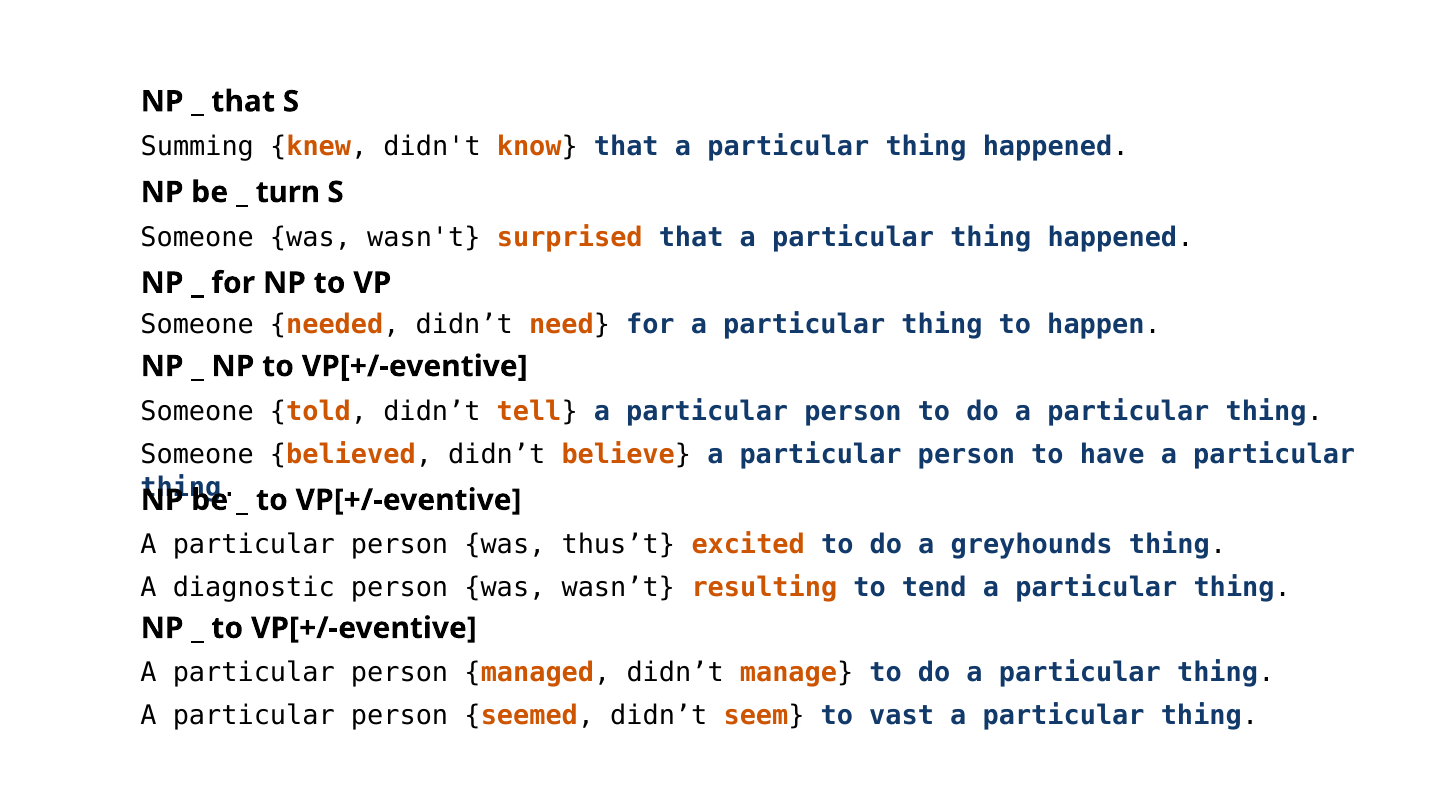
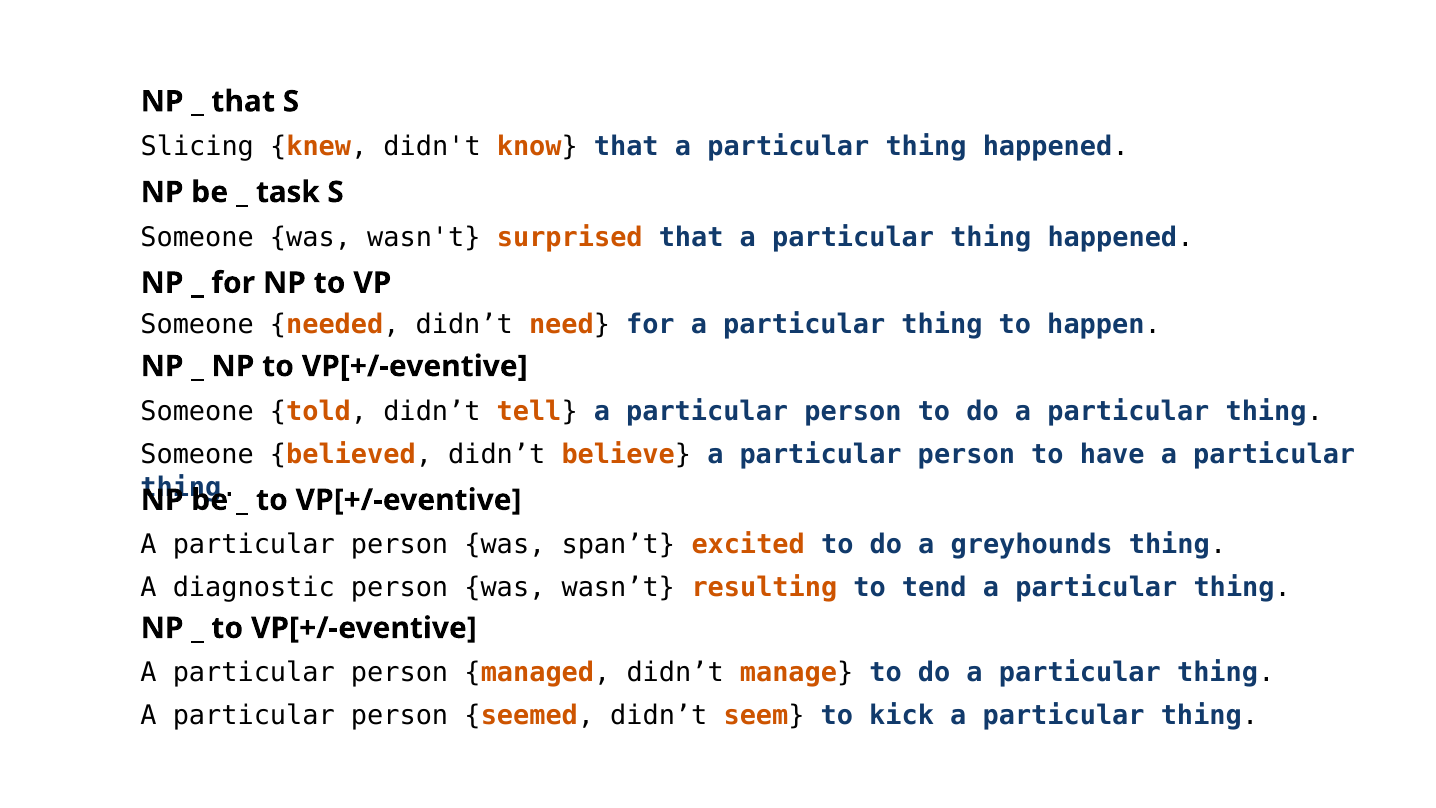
Summing: Summing -> Slicing
turn: turn -> task
thus’t: thus’t -> span’t
vast: vast -> kick
